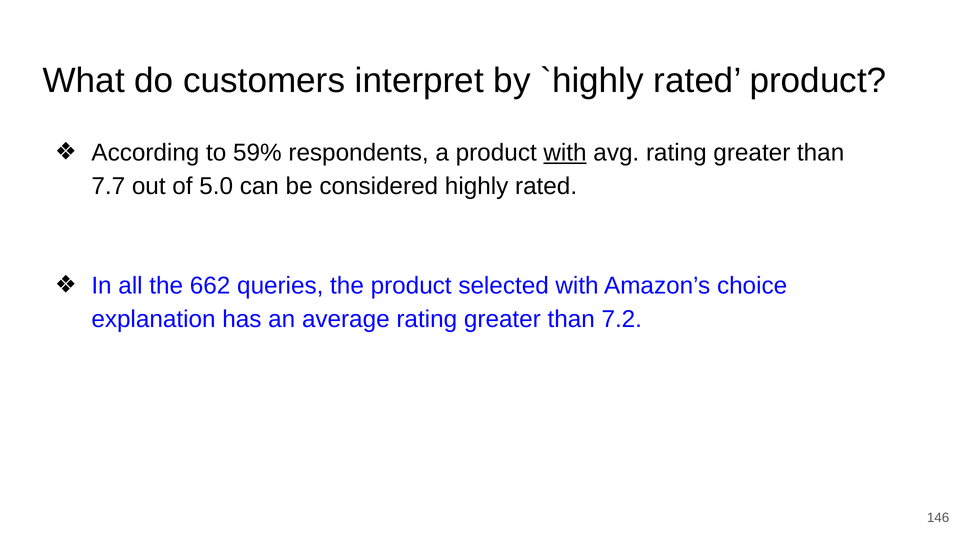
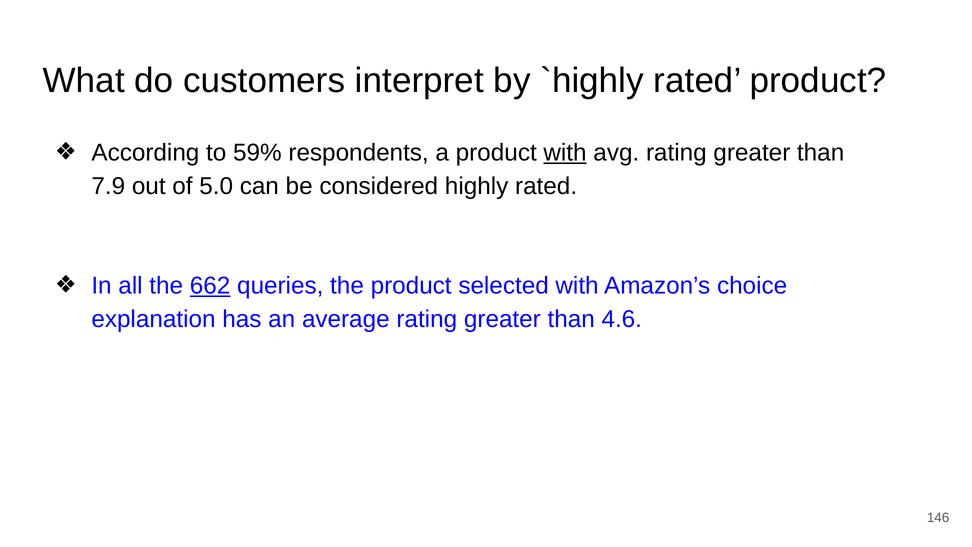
7.7: 7.7 -> 7.9
662 underline: none -> present
7.2: 7.2 -> 4.6
